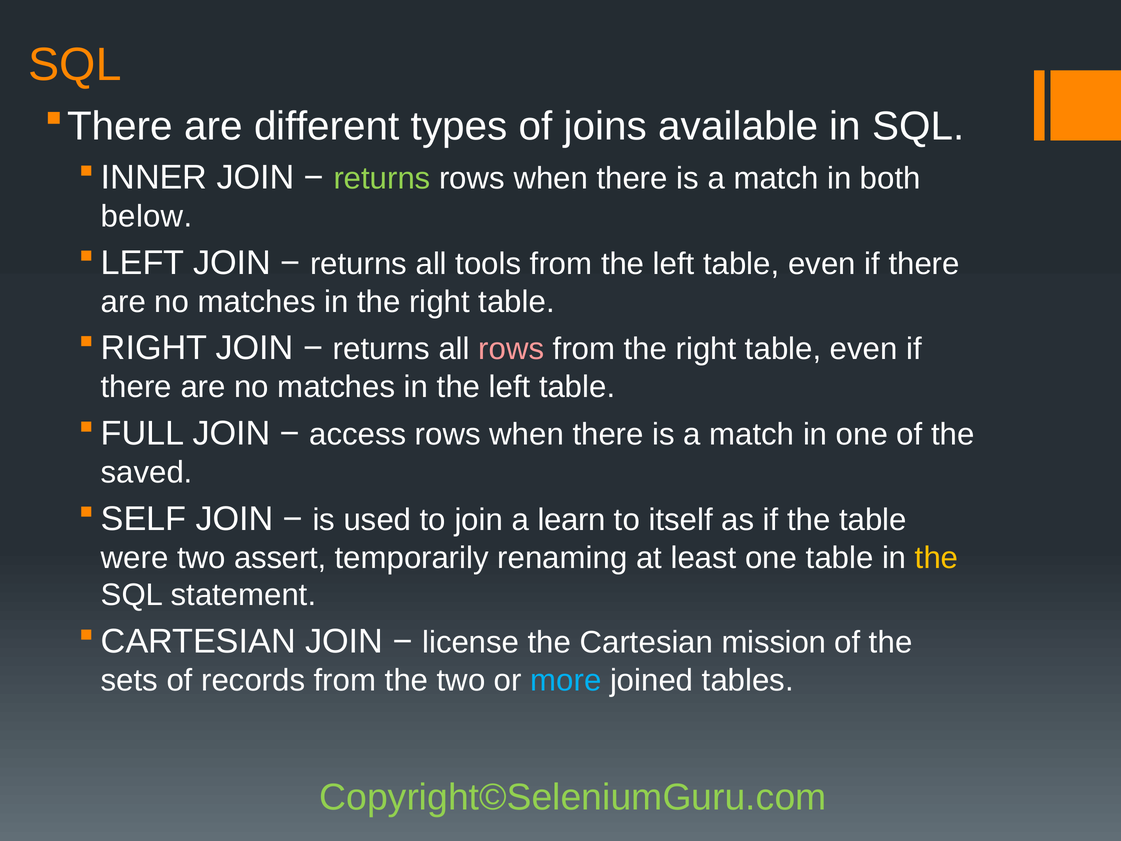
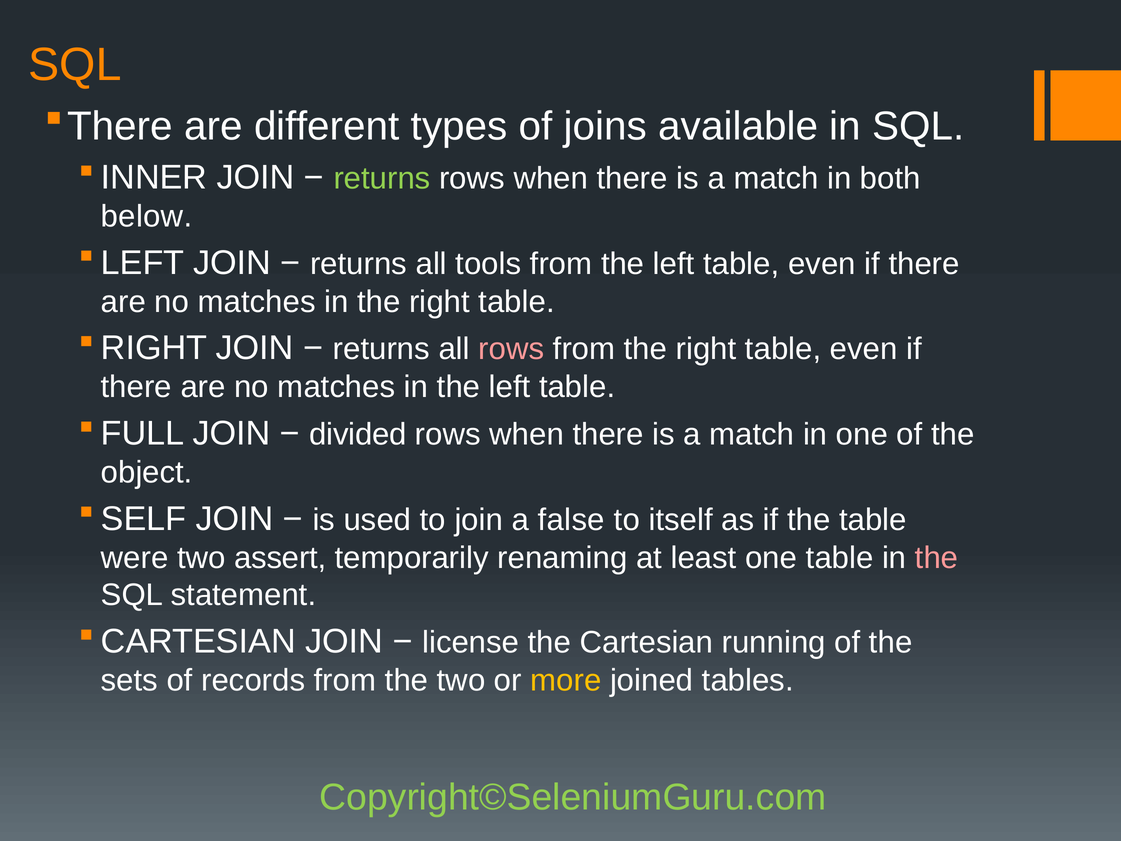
access: access -> divided
saved: saved -> object
learn: learn -> false
the at (937, 558) colour: yellow -> pink
mission: mission -> running
more colour: light blue -> yellow
